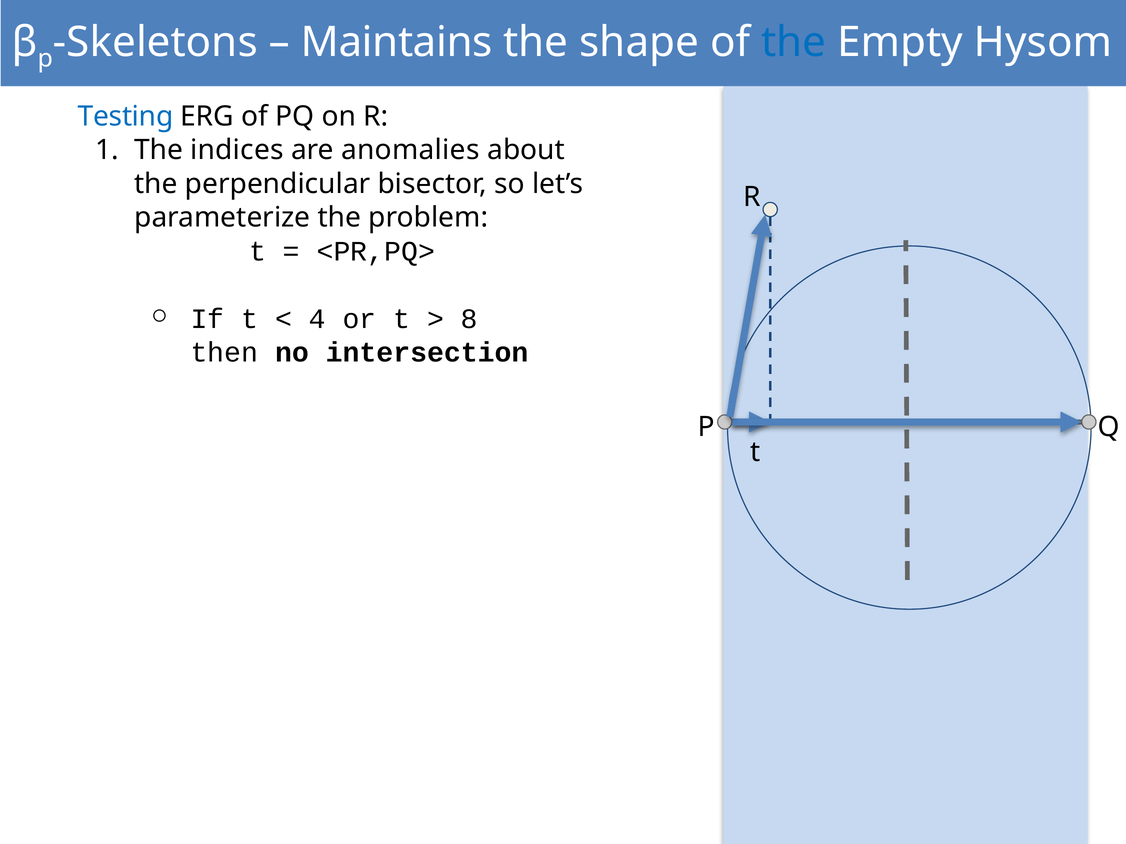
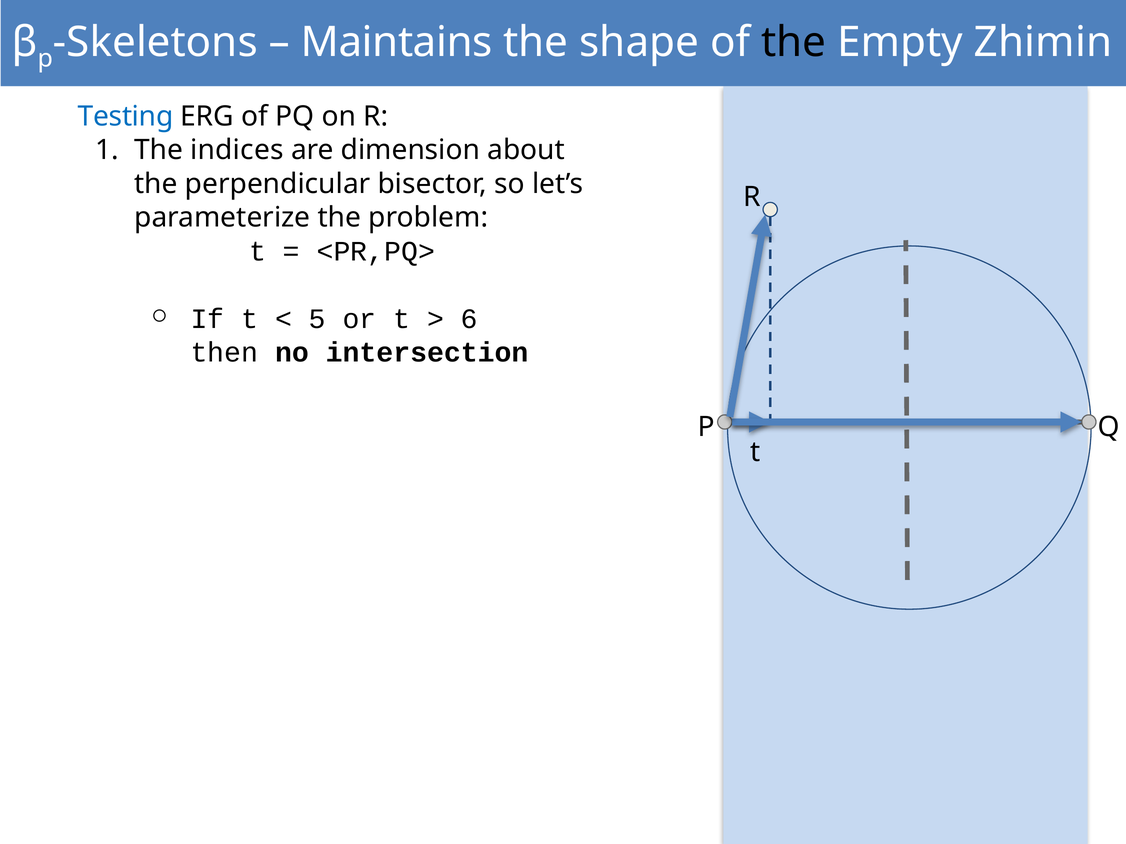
the at (794, 42) colour: blue -> black
Hysom: Hysom -> Zhimin
anomalies: anomalies -> dimension
4: 4 -> 5
8: 8 -> 6
